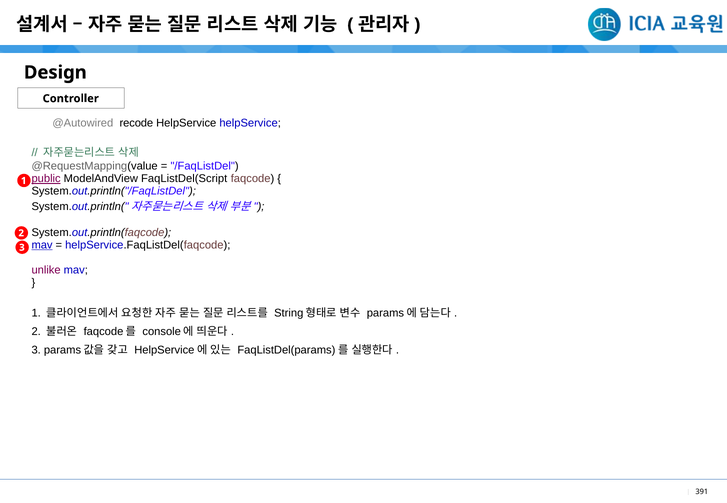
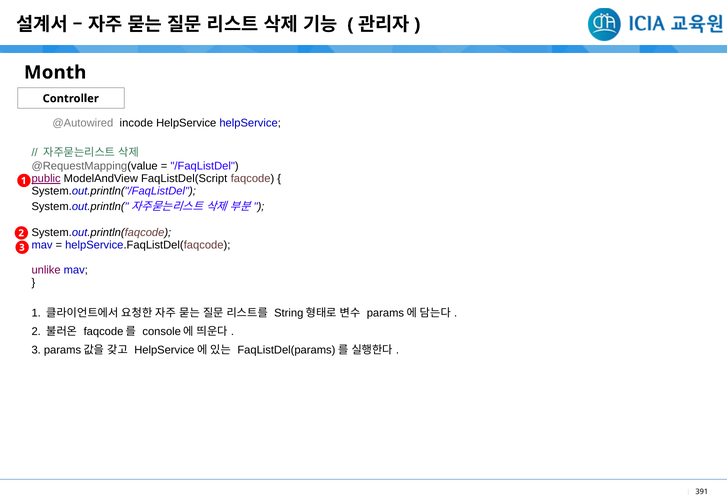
Design: Design -> Month
recode: recode -> incode
mav at (42, 245) underline: present -> none
